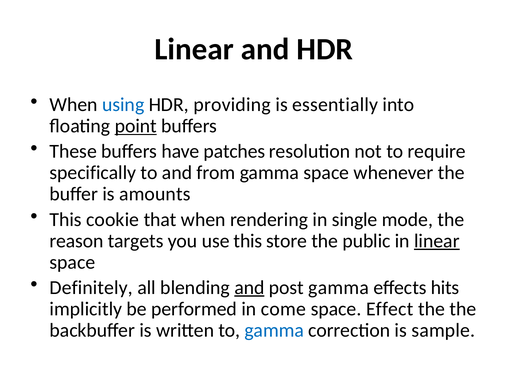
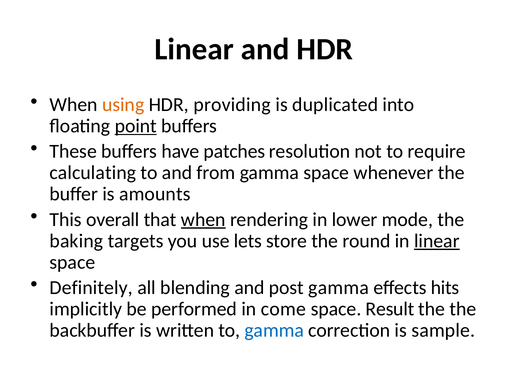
using colour: blue -> orange
essentially: essentially -> duplicated
specifically: specifically -> calculating
cookie: cookie -> overall
when at (203, 219) underline: none -> present
single: single -> lower
reason: reason -> baking
use this: this -> lets
public: public -> round
and at (249, 288) underline: present -> none
Effect: Effect -> Result
